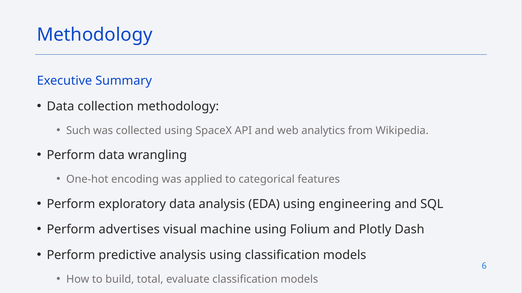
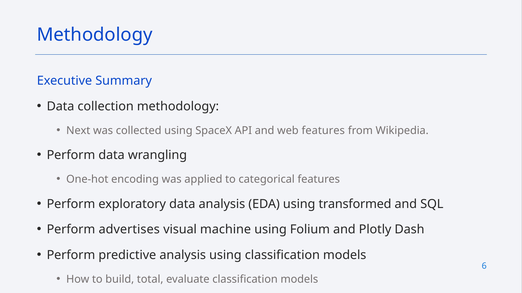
Such: Such -> Next
web analytics: analytics -> features
engineering: engineering -> transformed
